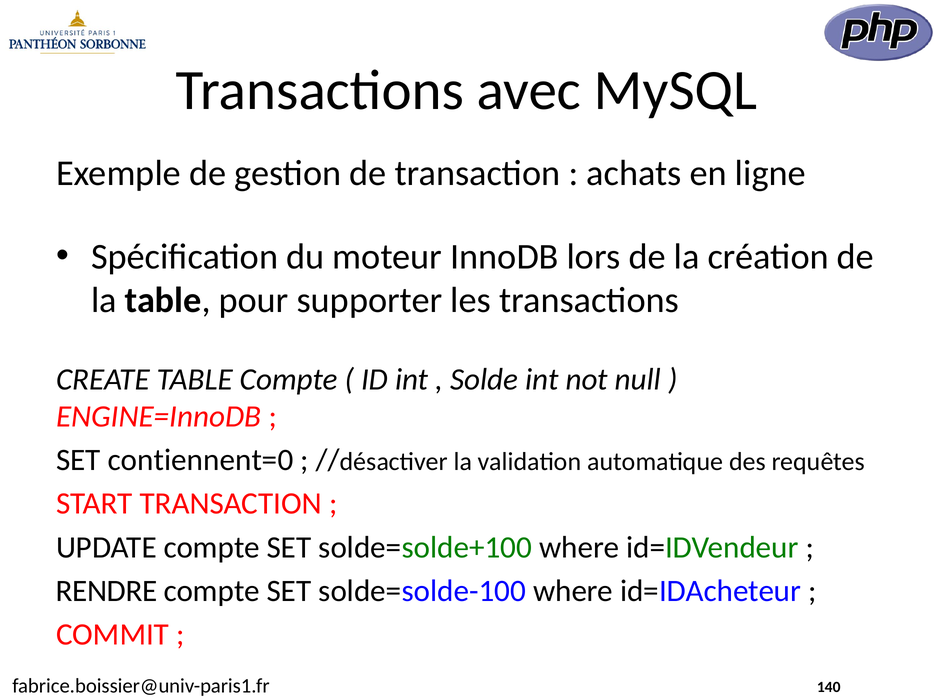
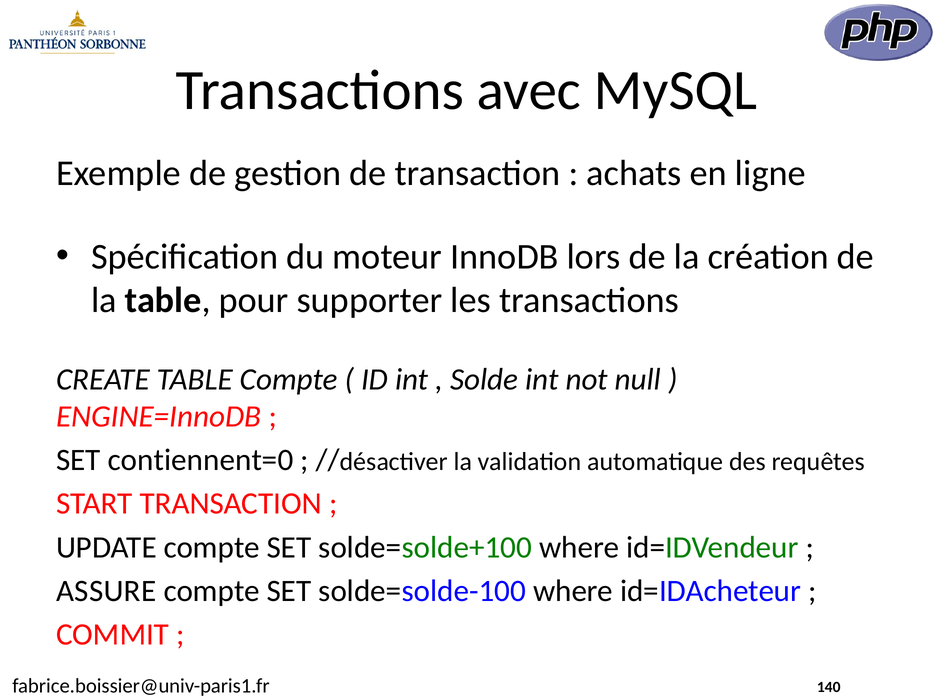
RENDRE: RENDRE -> ASSURE
